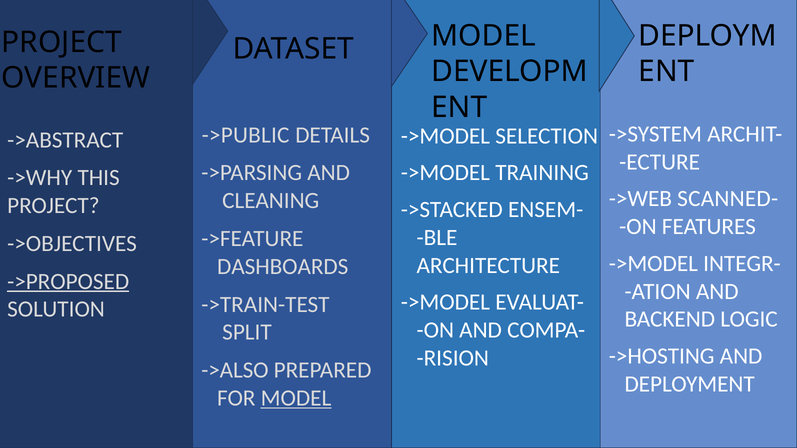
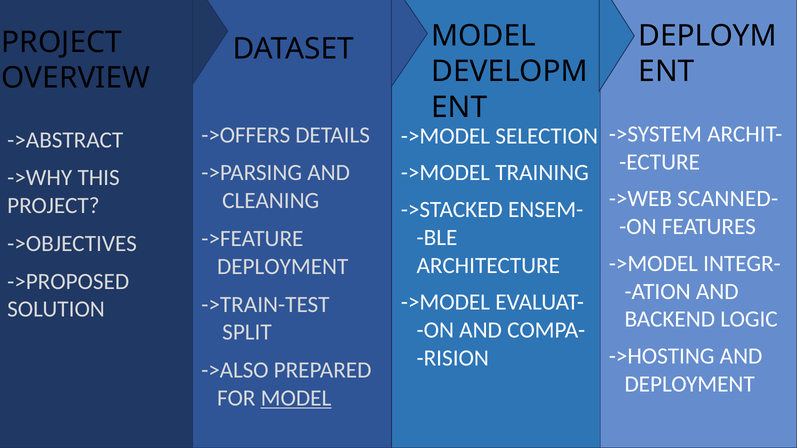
->PUBLIC: ->PUBLIC -> ->OFFERS
DASHBOARDS at (283, 267): DASHBOARDS -> DEPLOYMENT
->PROPOSED underline: present -> none
